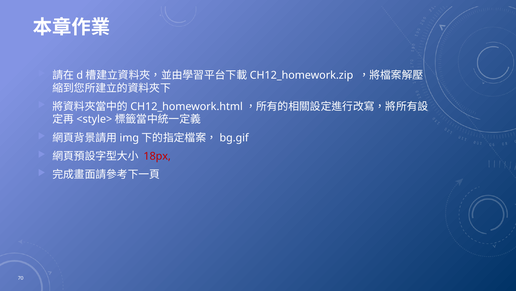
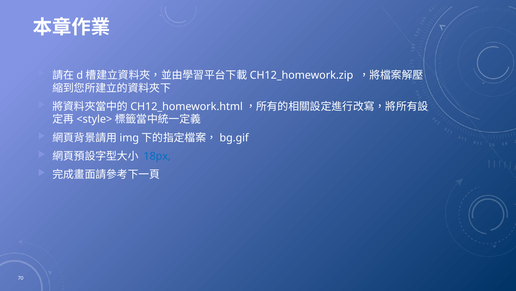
18px colour: red -> blue
